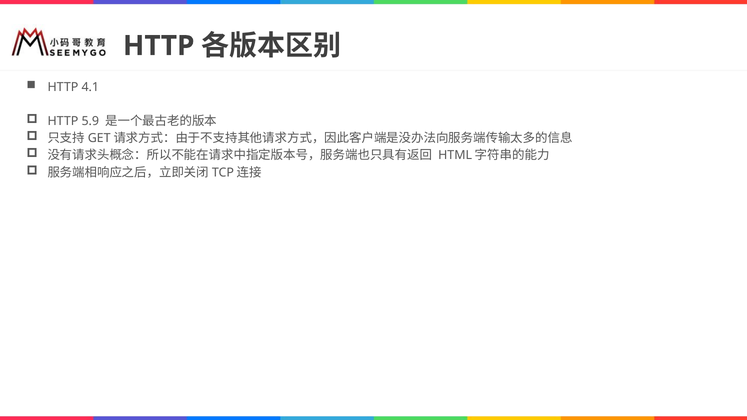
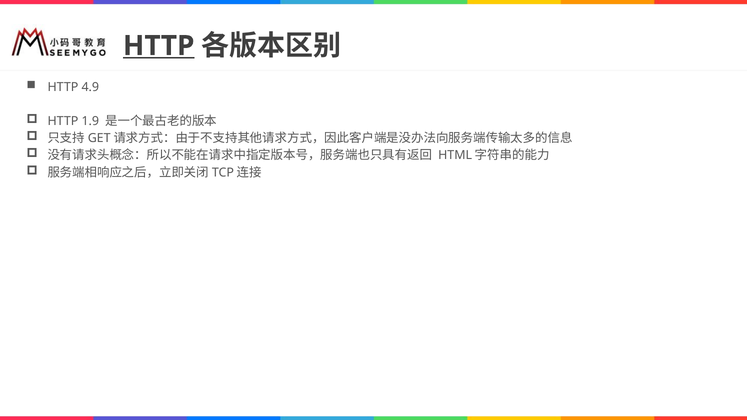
HTTP at (159, 46) underline: none -> present
4.1: 4.1 -> 4.9
5.9: 5.9 -> 1.9
